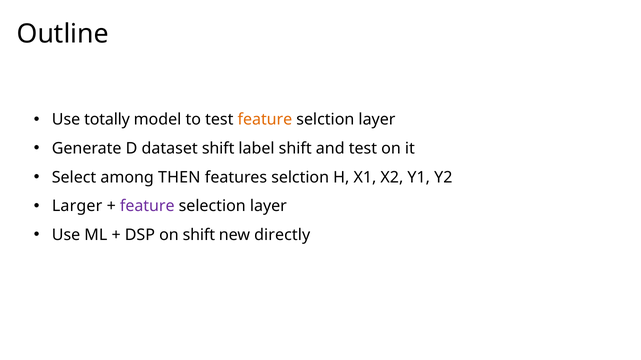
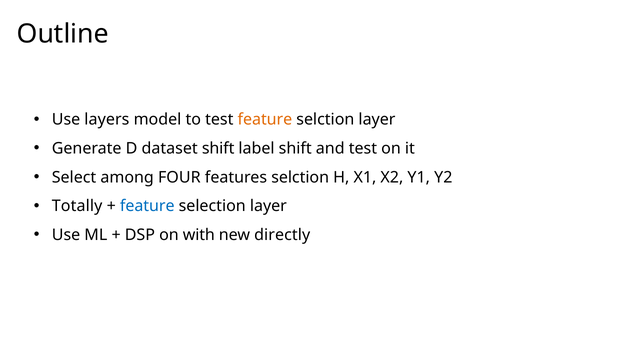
totally: totally -> layers
THEN: THEN -> FOUR
Larger: Larger -> Totally
feature at (147, 206) colour: purple -> blue
on shift: shift -> with
